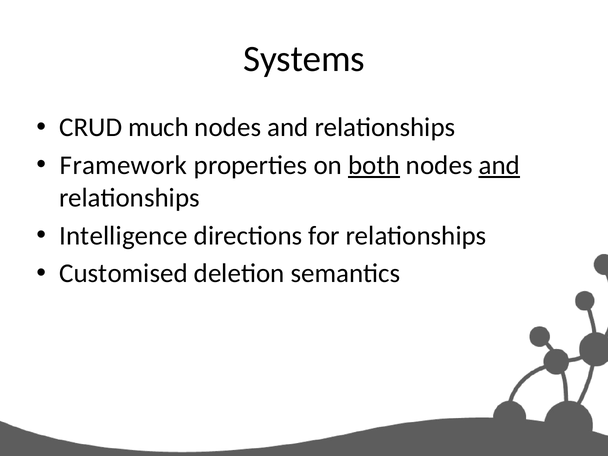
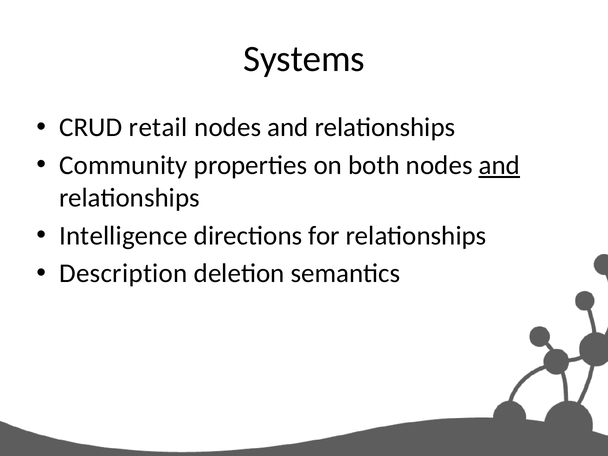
much: much -> retail
Framework: Framework -> Community
both underline: present -> none
Customised: Customised -> Description
